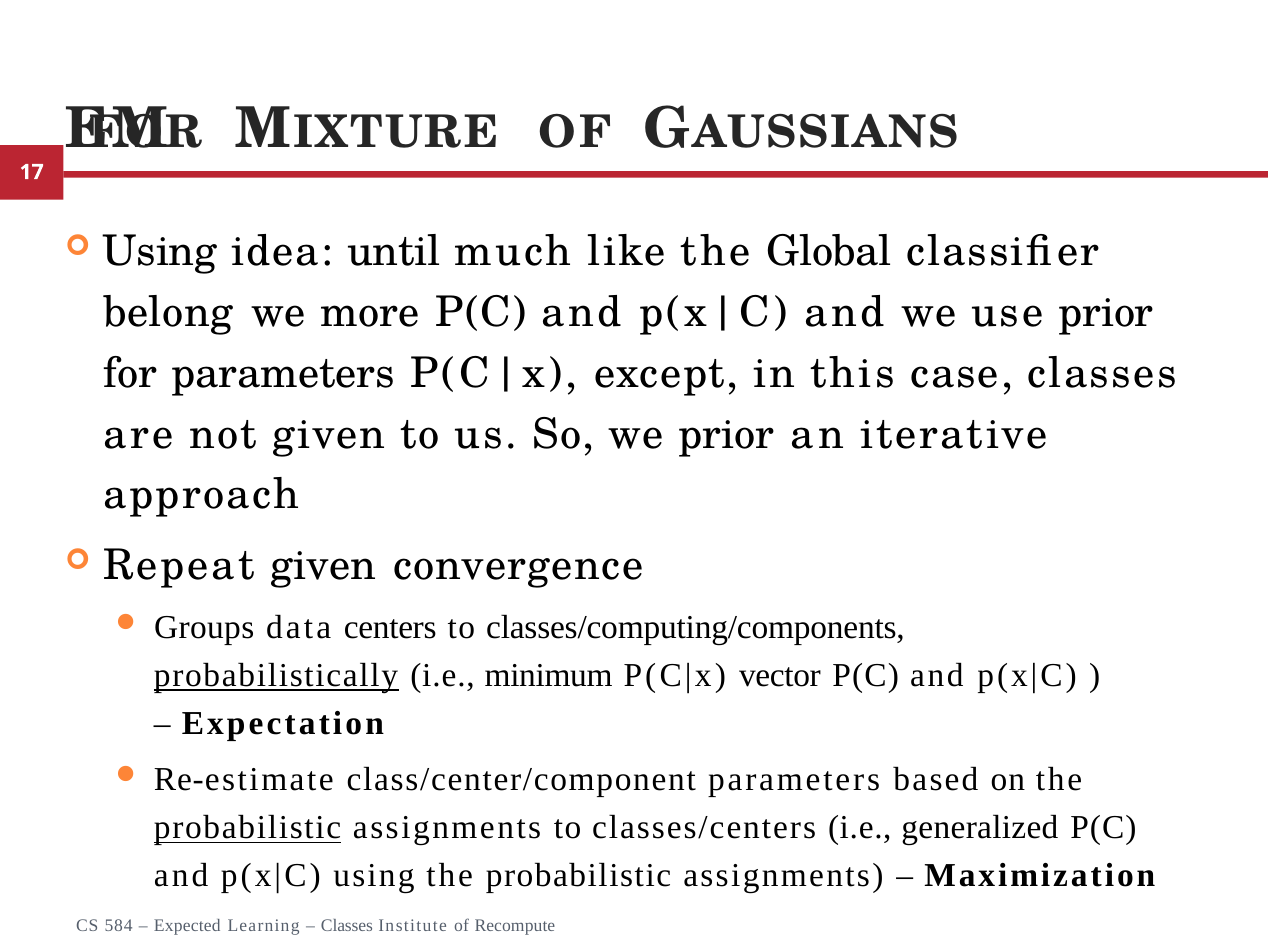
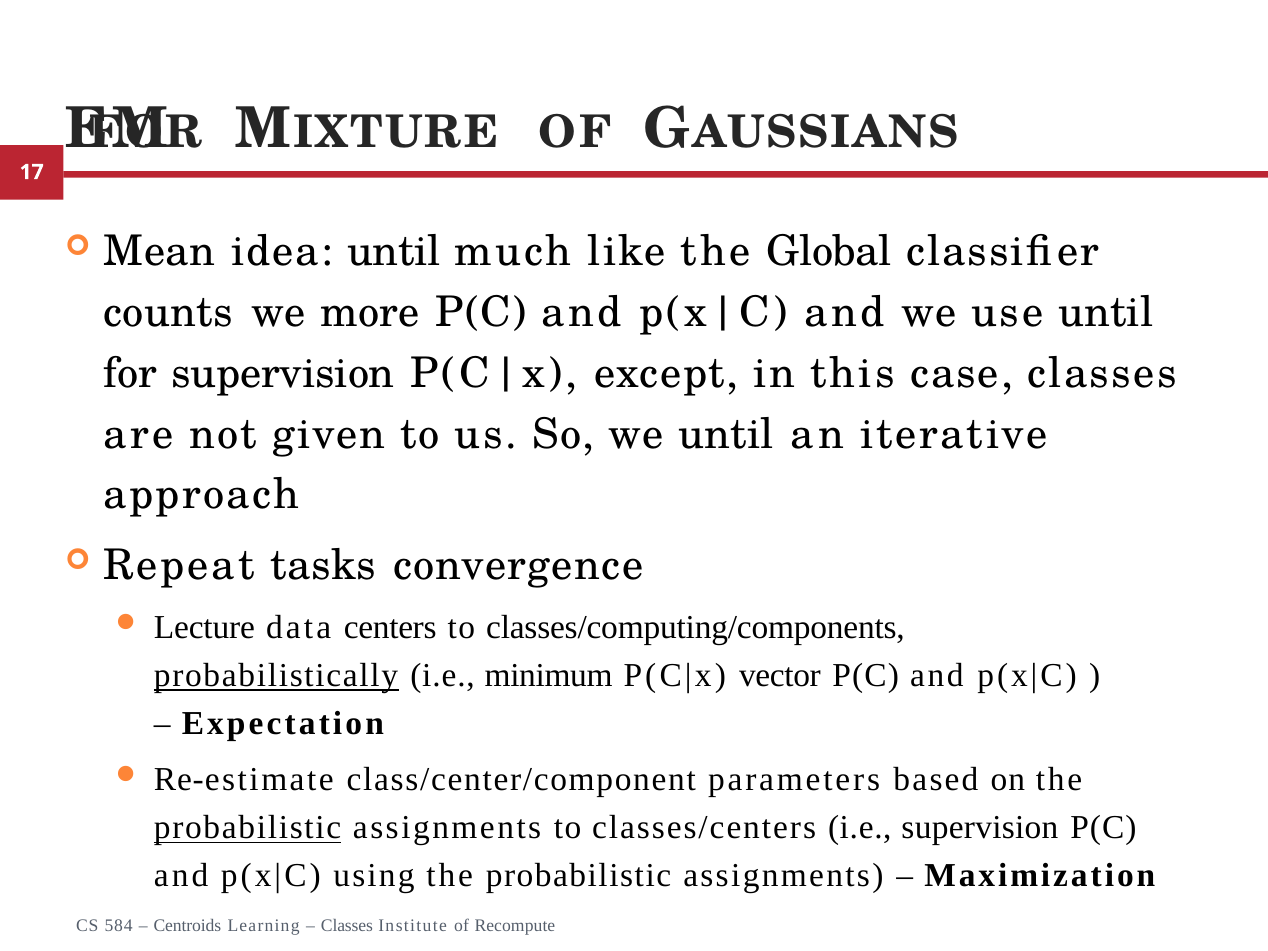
Using at (160, 252): Using -> Mean
belong: belong -> counts
use prior: prior -> until
for parameters: parameters -> supervision
we prior: prior -> until
Repeat given: given -> tasks
Groups: Groups -> Lecture
i.e generalized: generalized -> supervision
Expected: Expected -> Centroids
